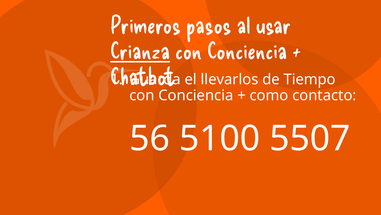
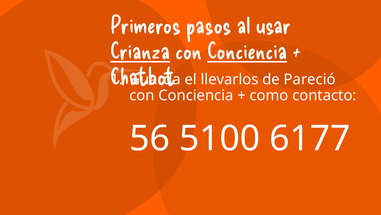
Conciencia at (247, 51) underline: none -> present
Tiempo: Tiempo -> Pareció
5507: 5507 -> 6177
